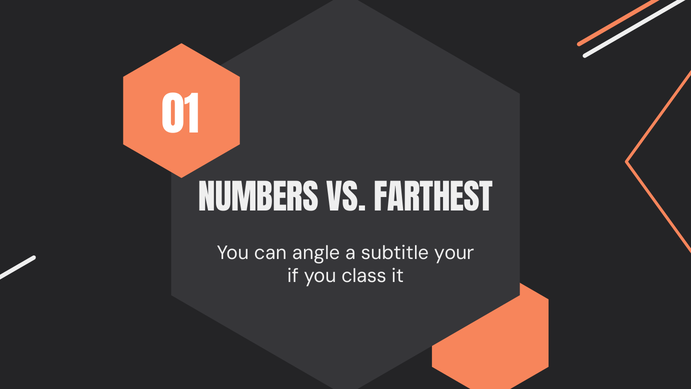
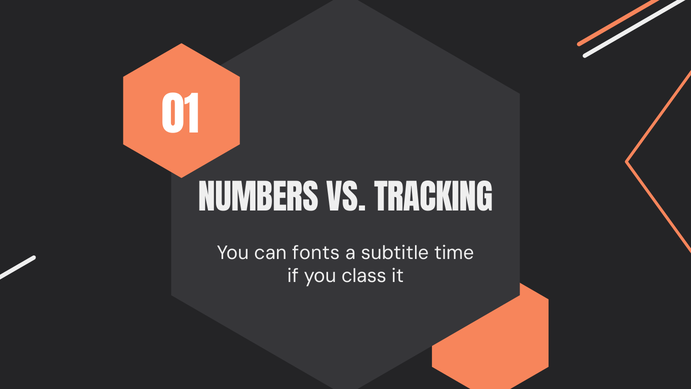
FARTHEST: FARTHEST -> TRACKING
angle: angle -> fonts
your: your -> time
